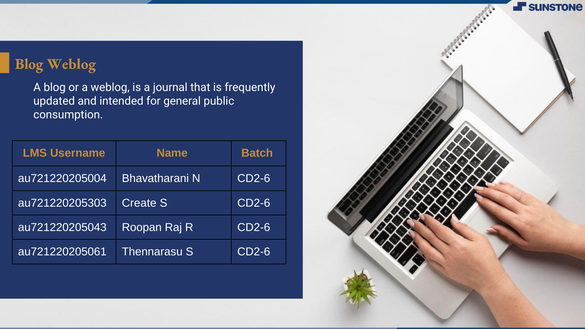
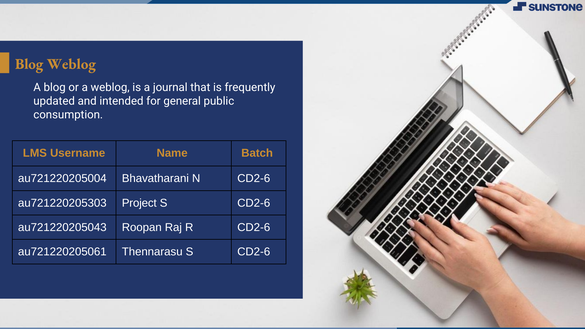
Create: Create -> Project
